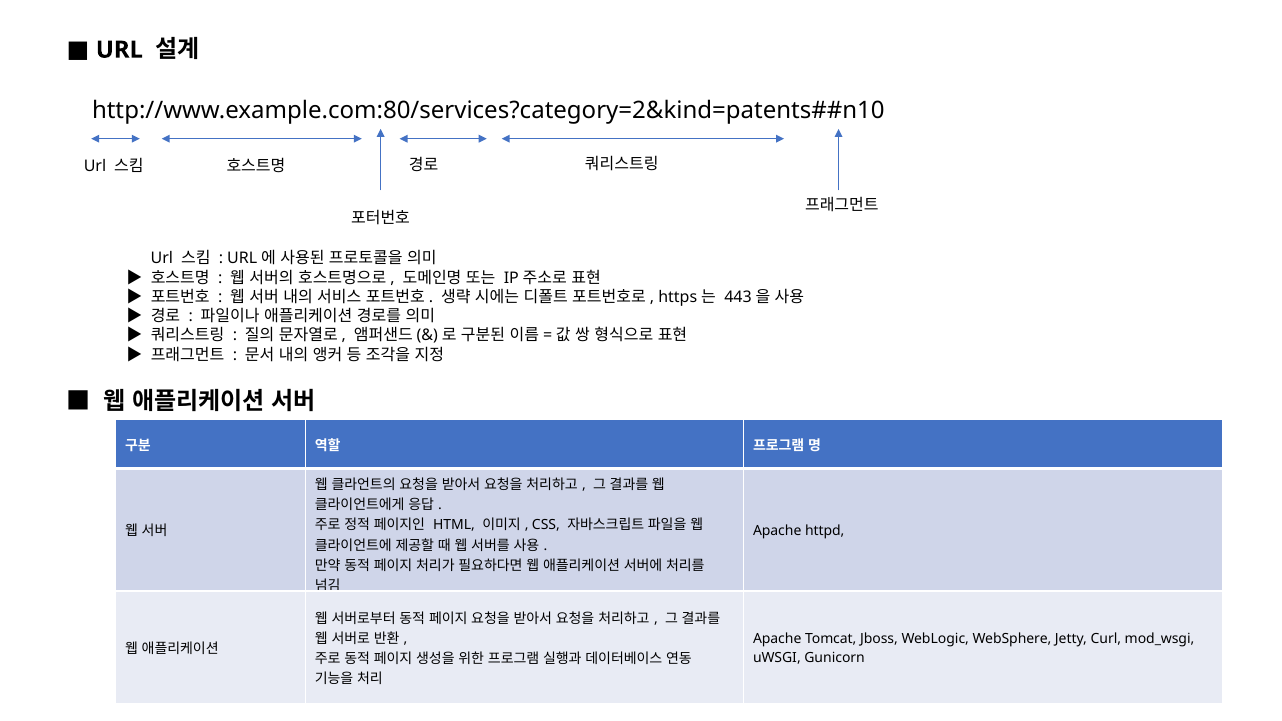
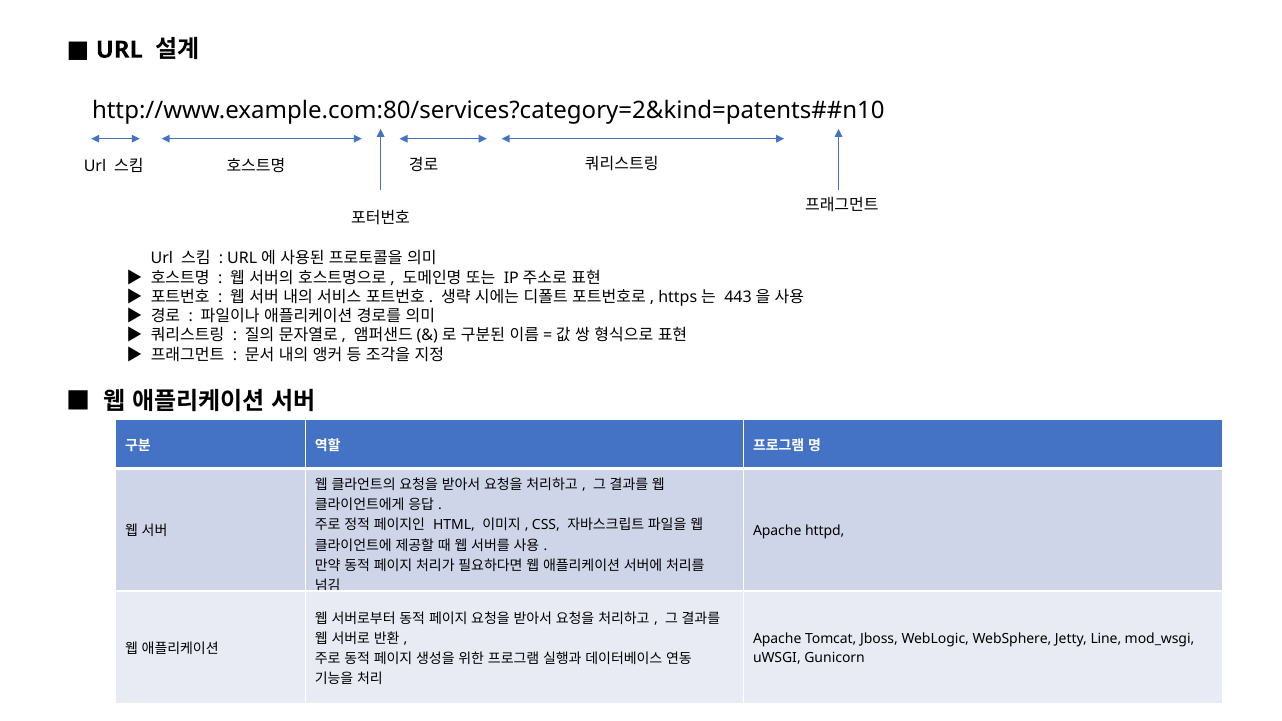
Curl: Curl -> Line
